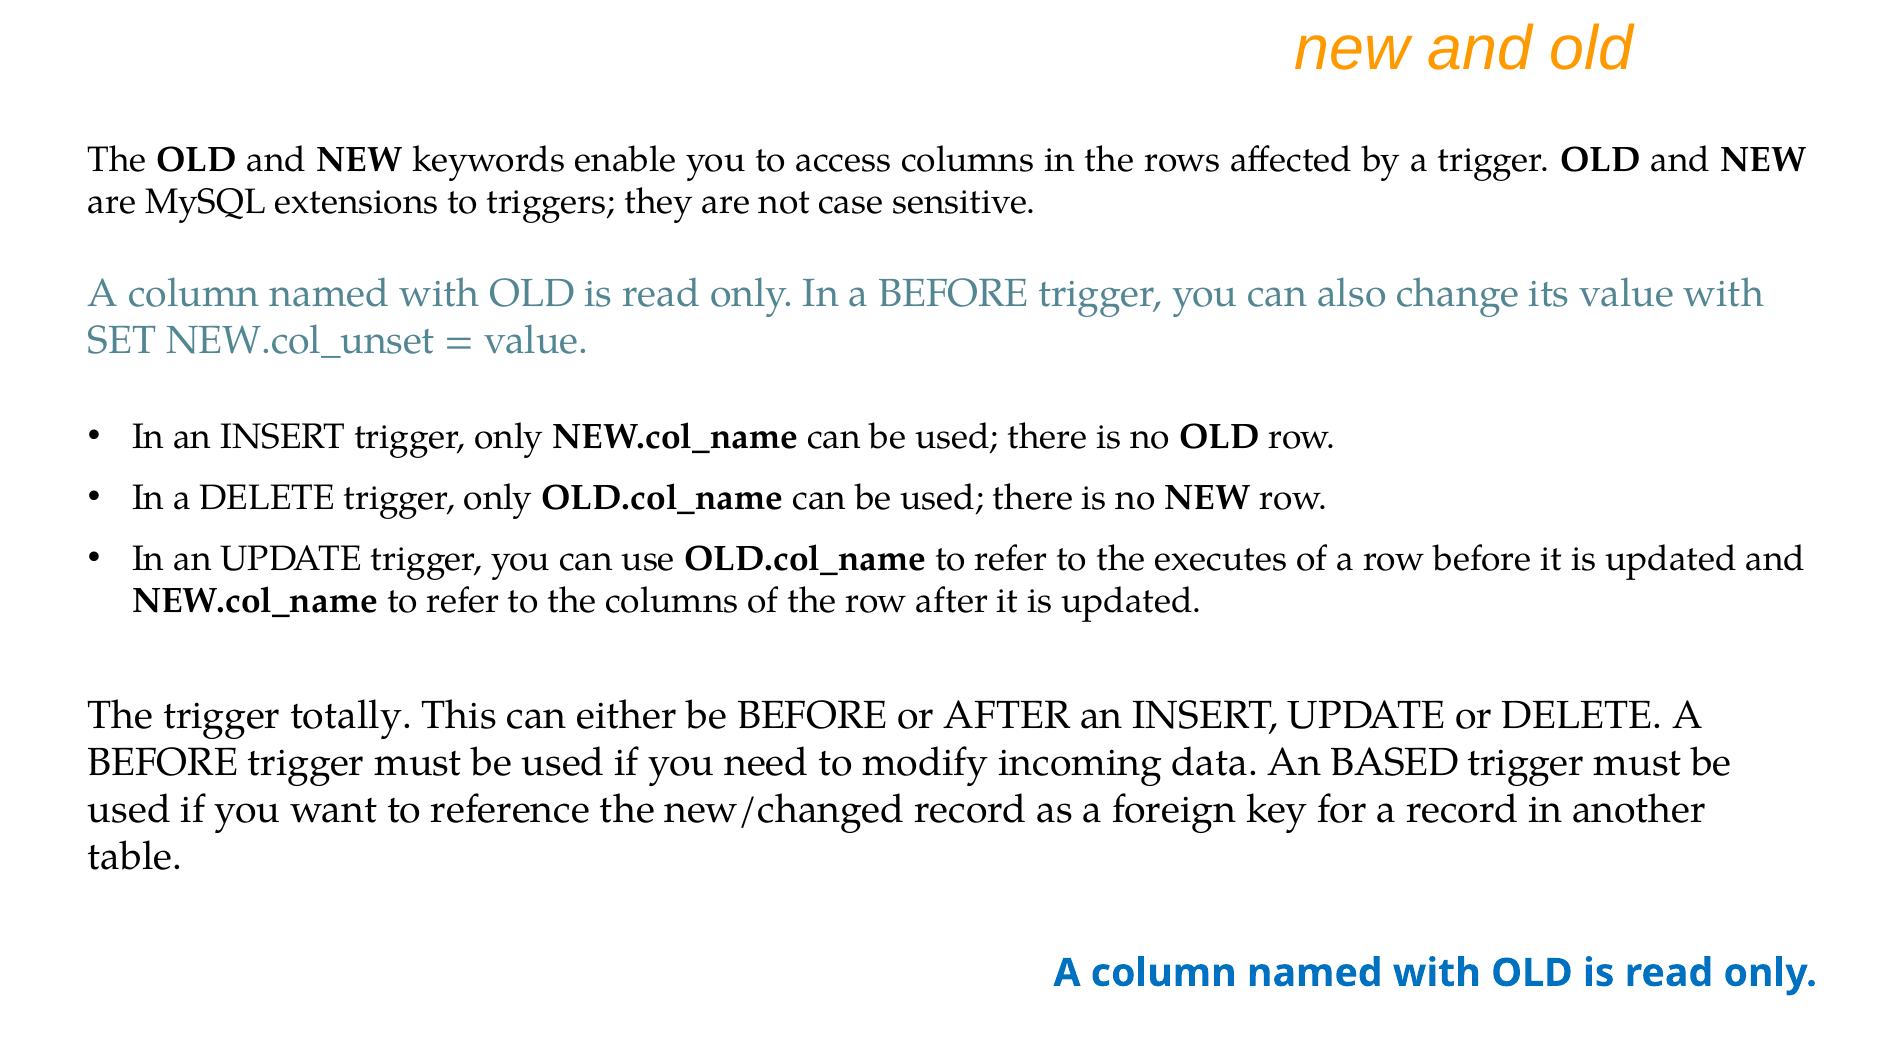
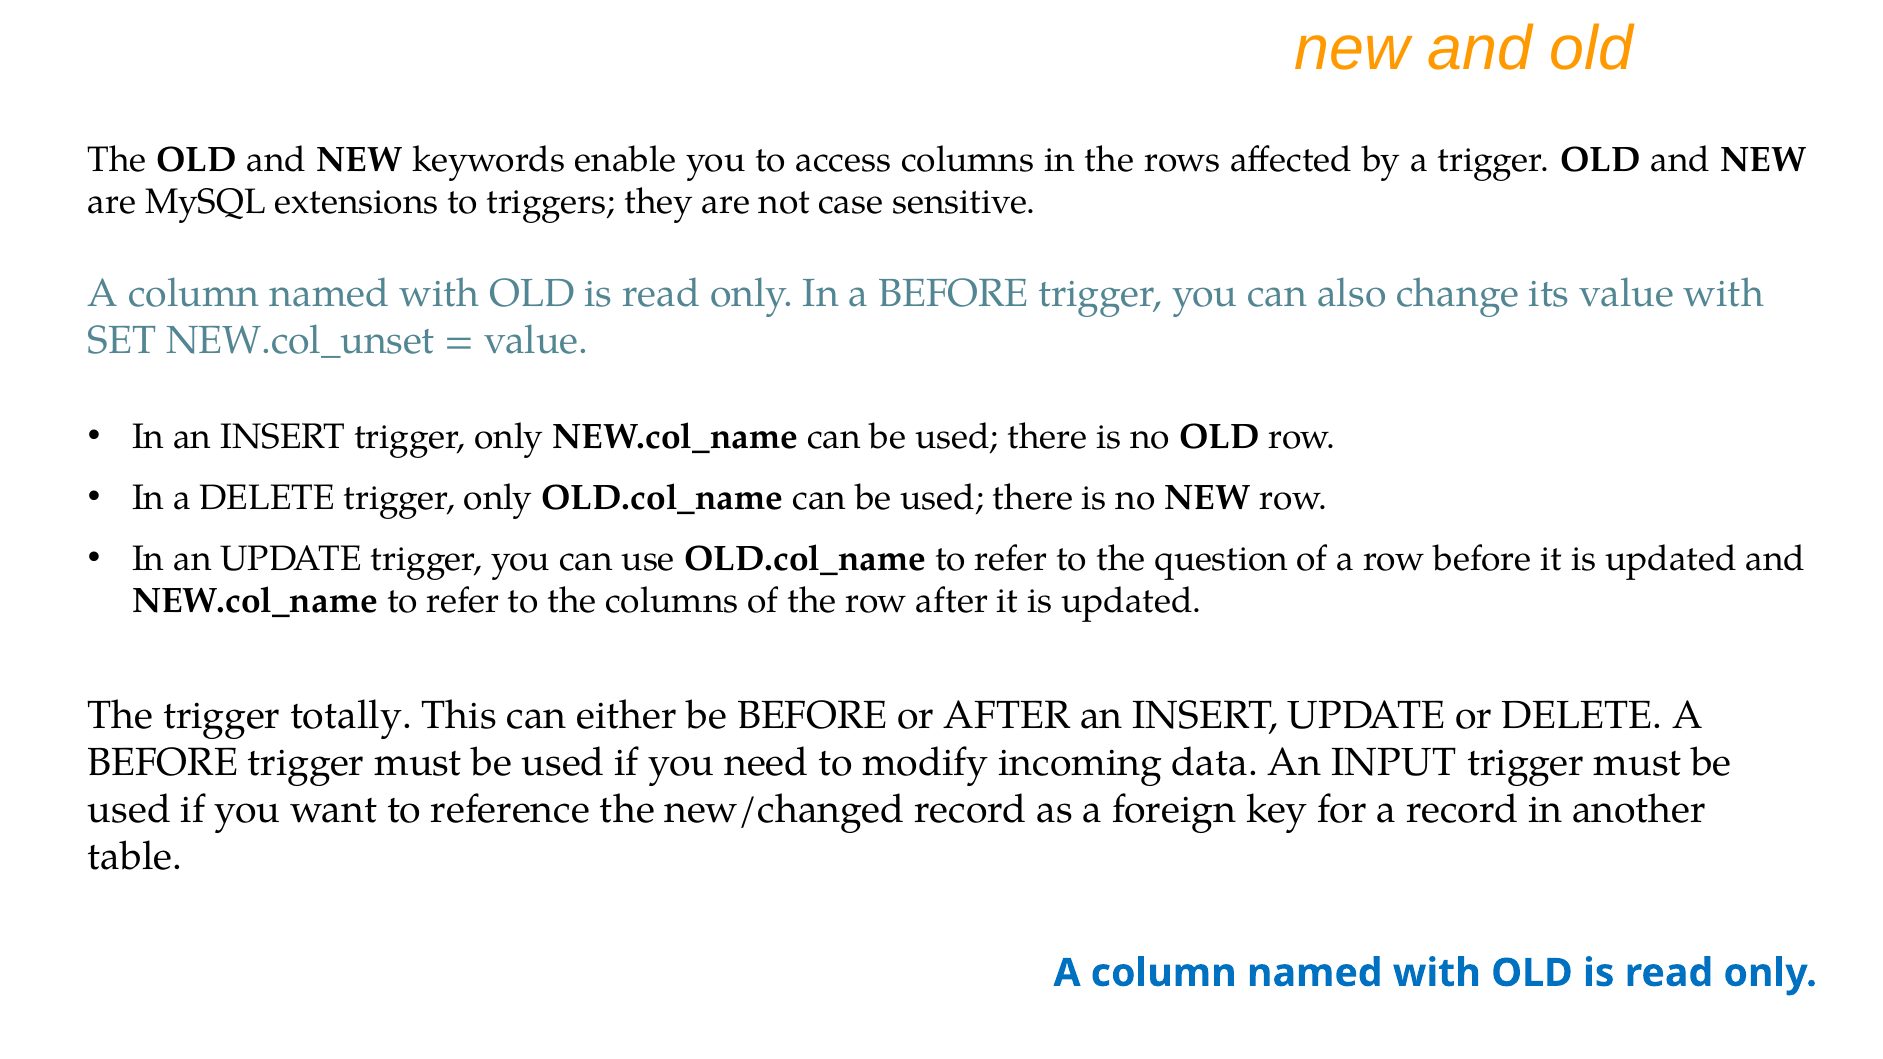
executes: executes -> question
BASED: BASED -> INPUT
